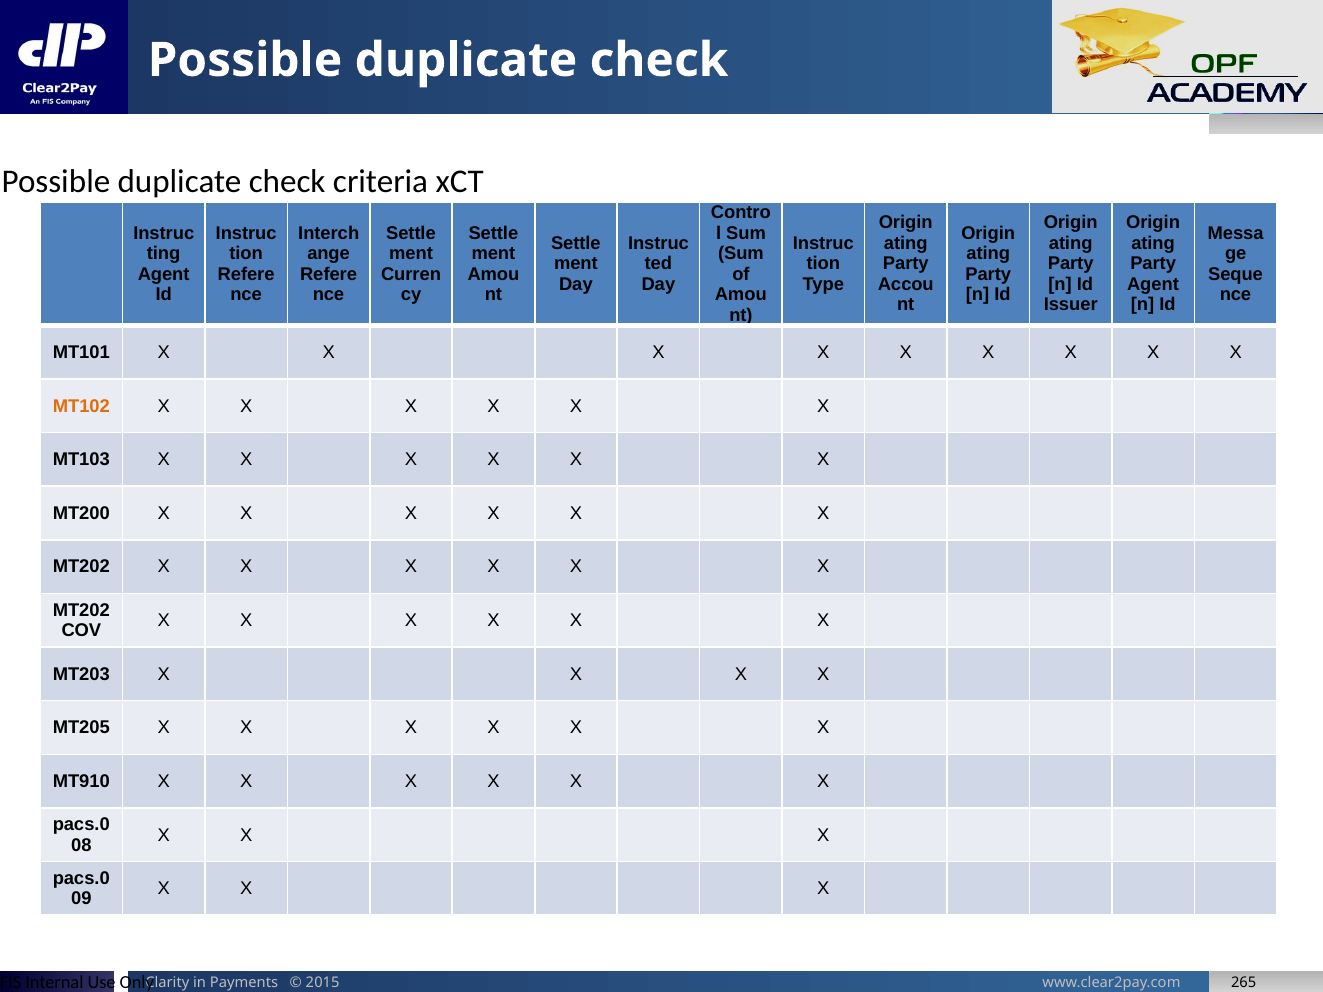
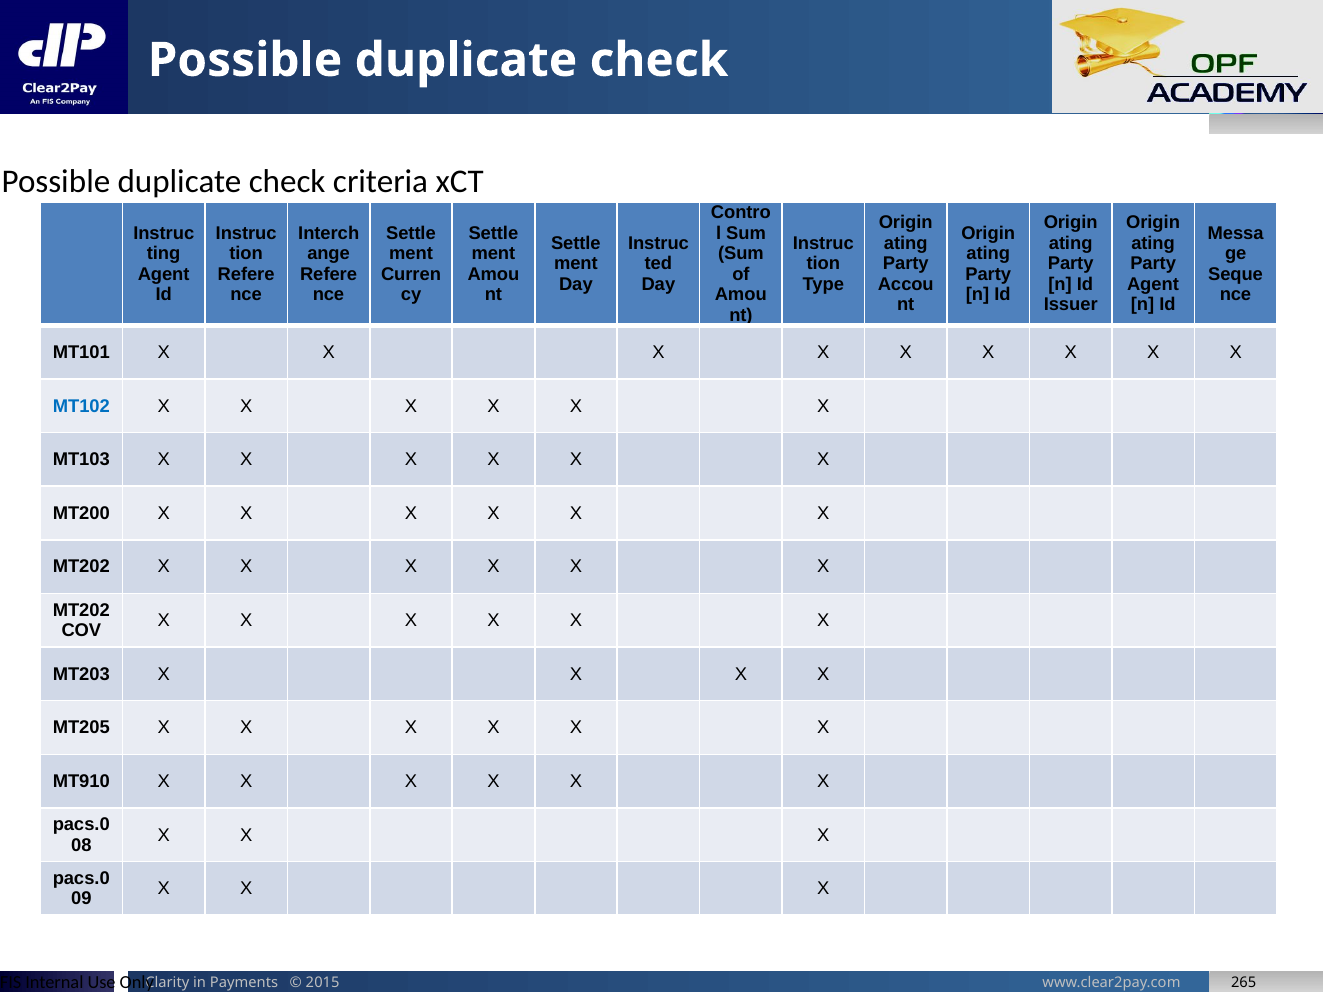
MT102 colour: orange -> blue
